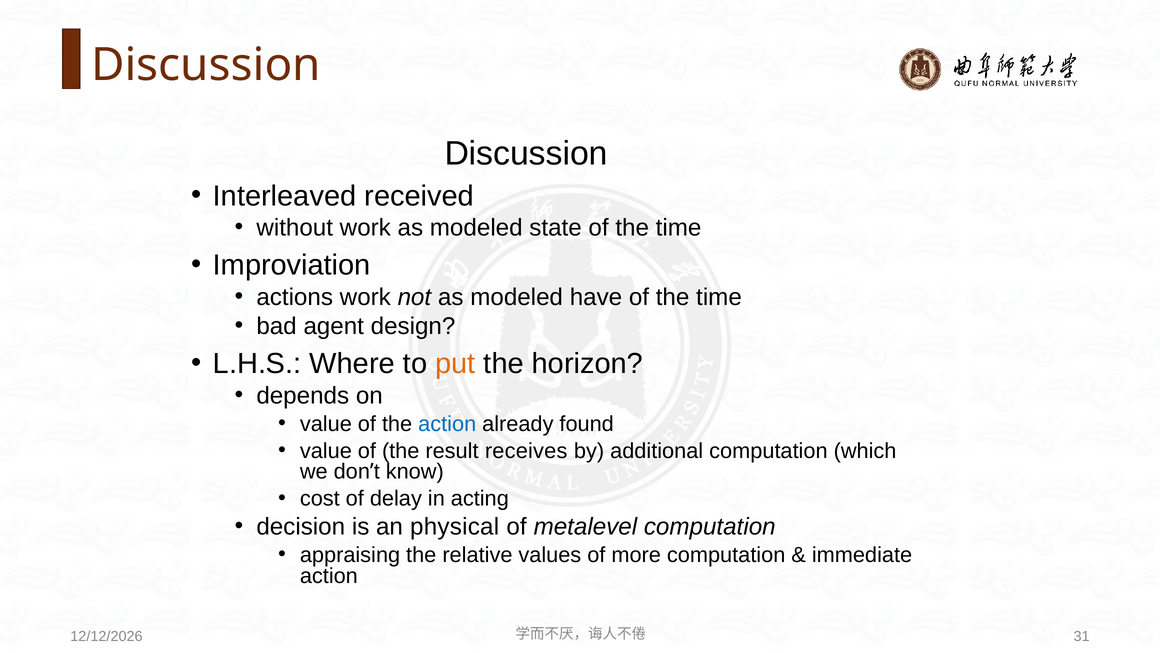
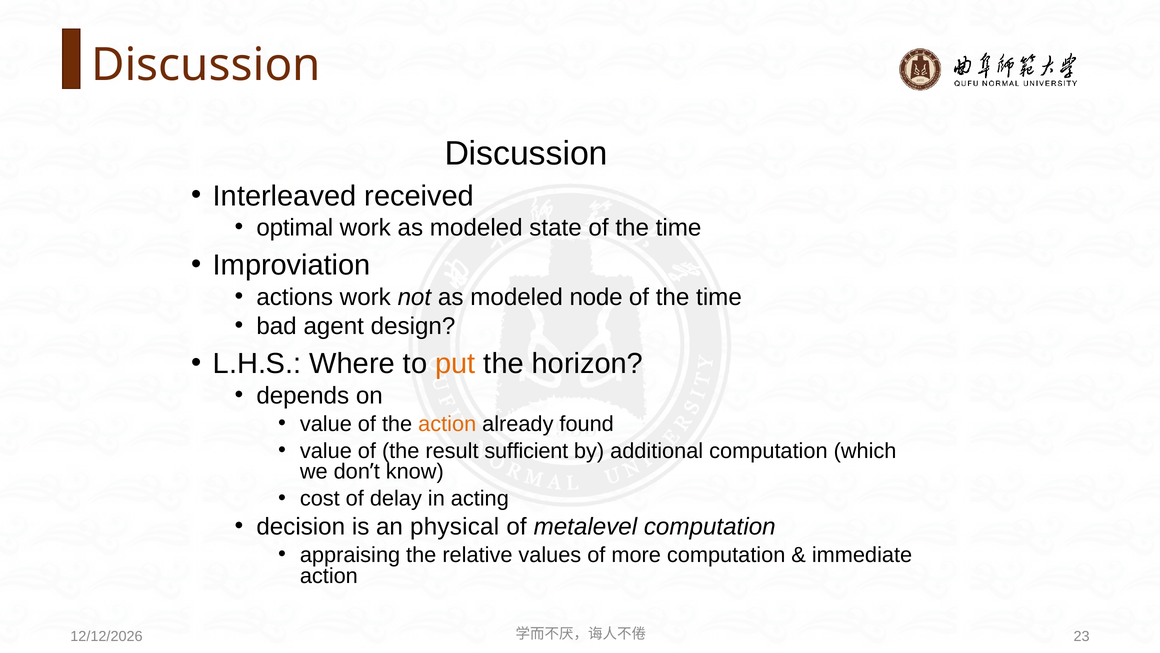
without: without -> optimal
have: have -> node
action at (447, 424) colour: blue -> orange
receives: receives -> sufficient
31: 31 -> 23
